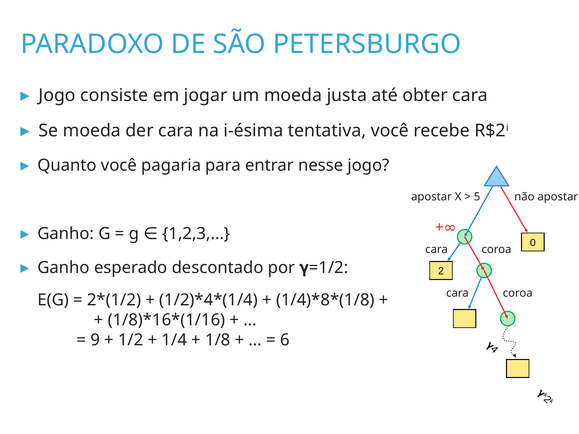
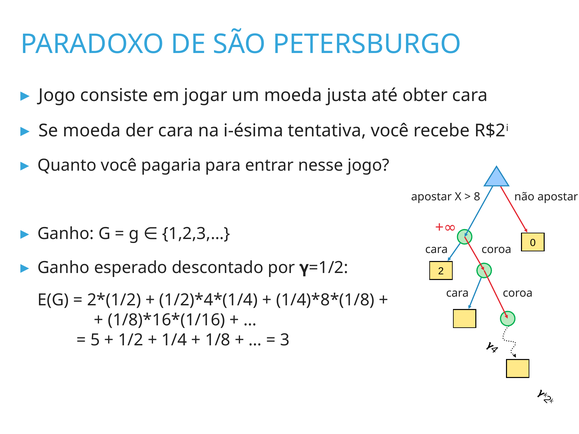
5: 5 -> 8
9: 9 -> 5
6: 6 -> 3
